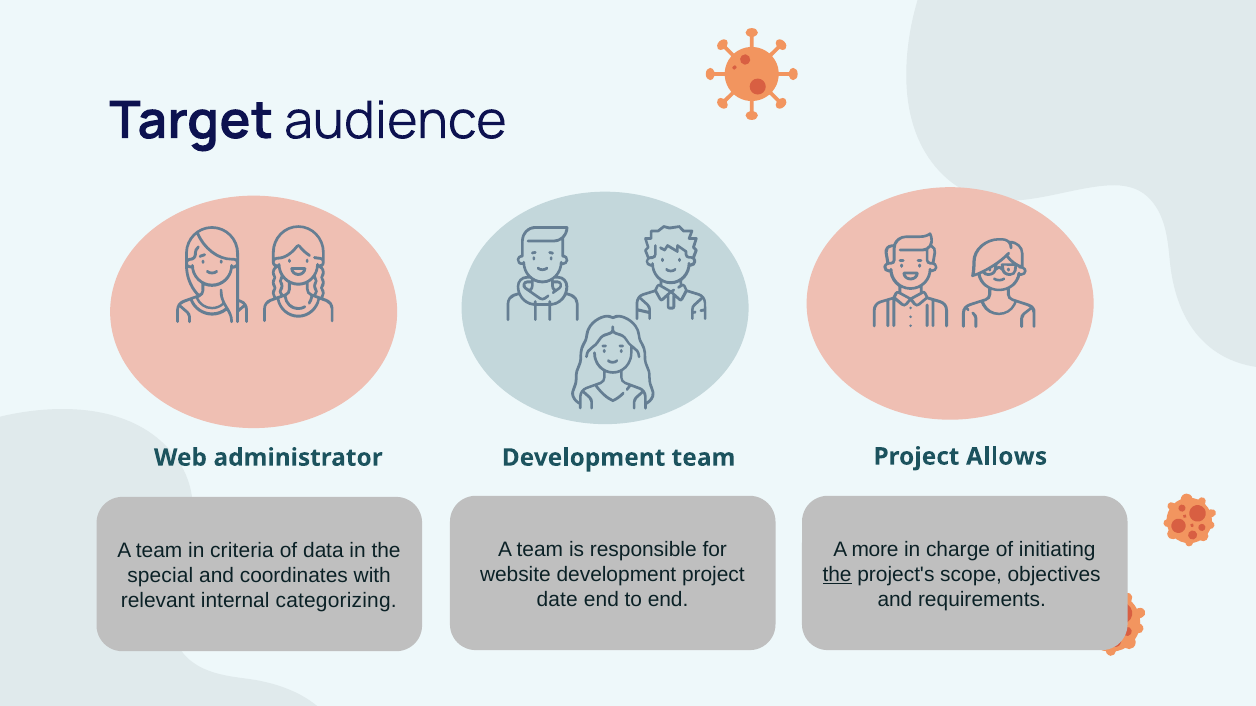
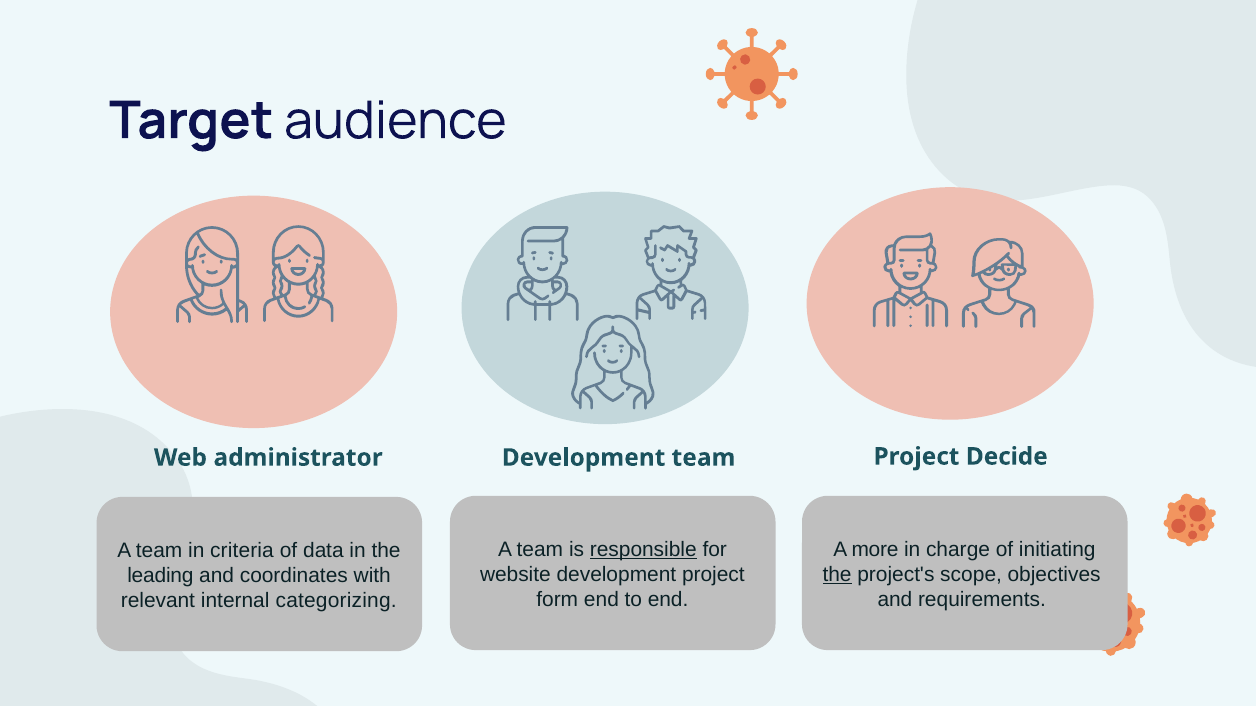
Allows: Allows -> Decide
responsible underline: none -> present
special: special -> leading
date: date -> form
